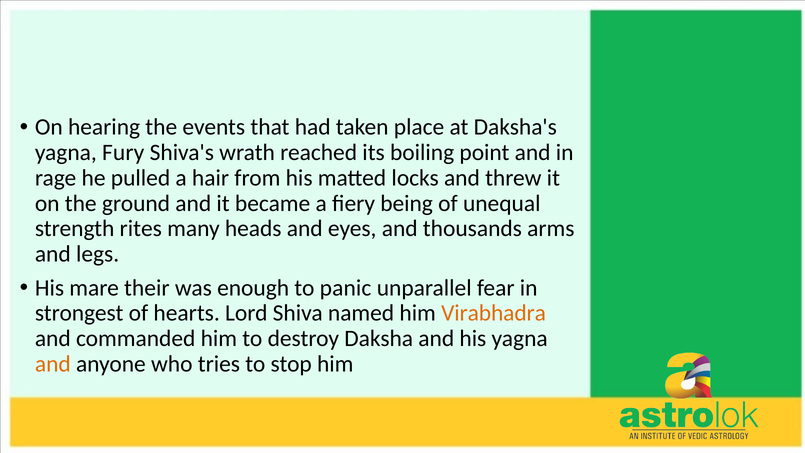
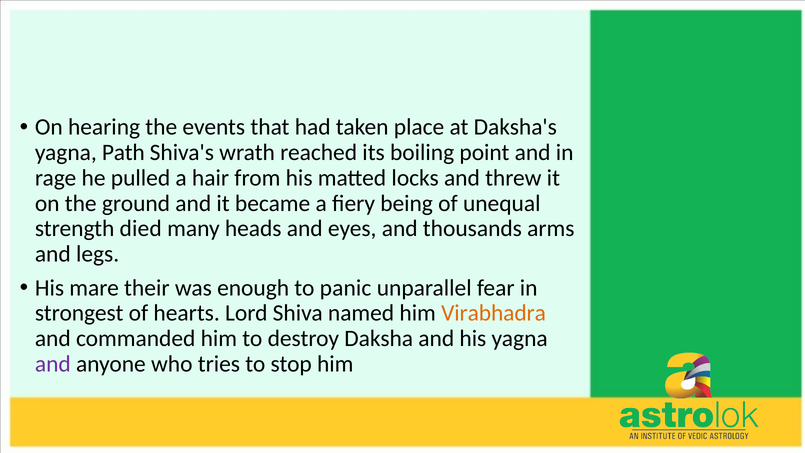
Fury: Fury -> Path
rites: rites -> died
and at (53, 364) colour: orange -> purple
